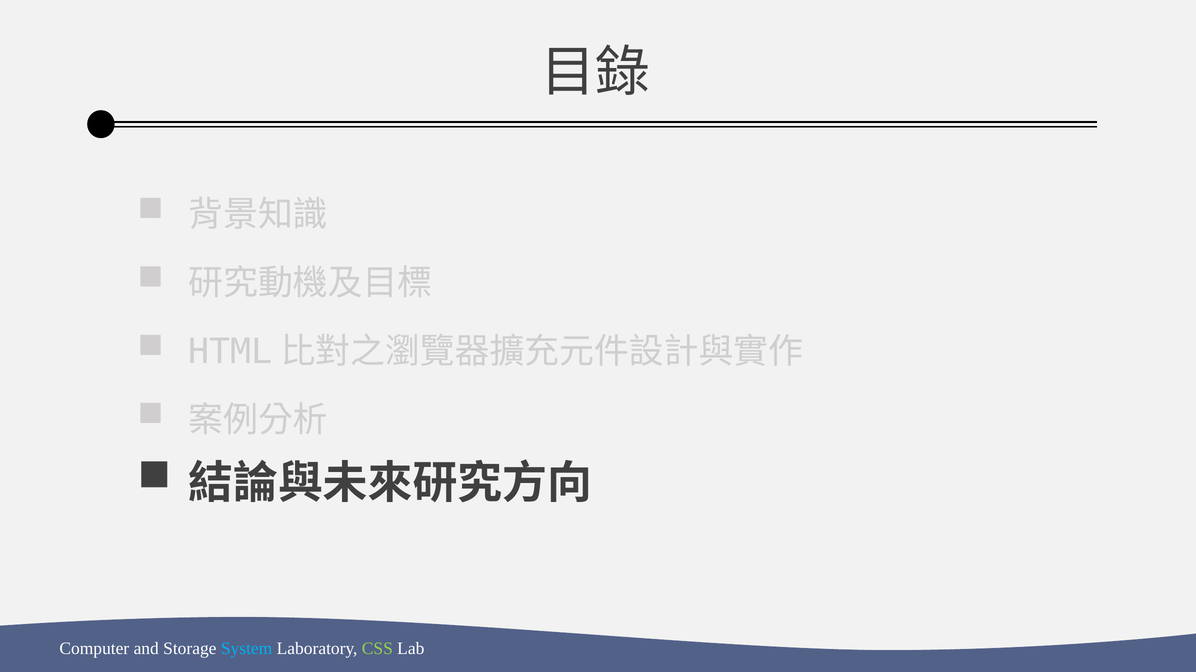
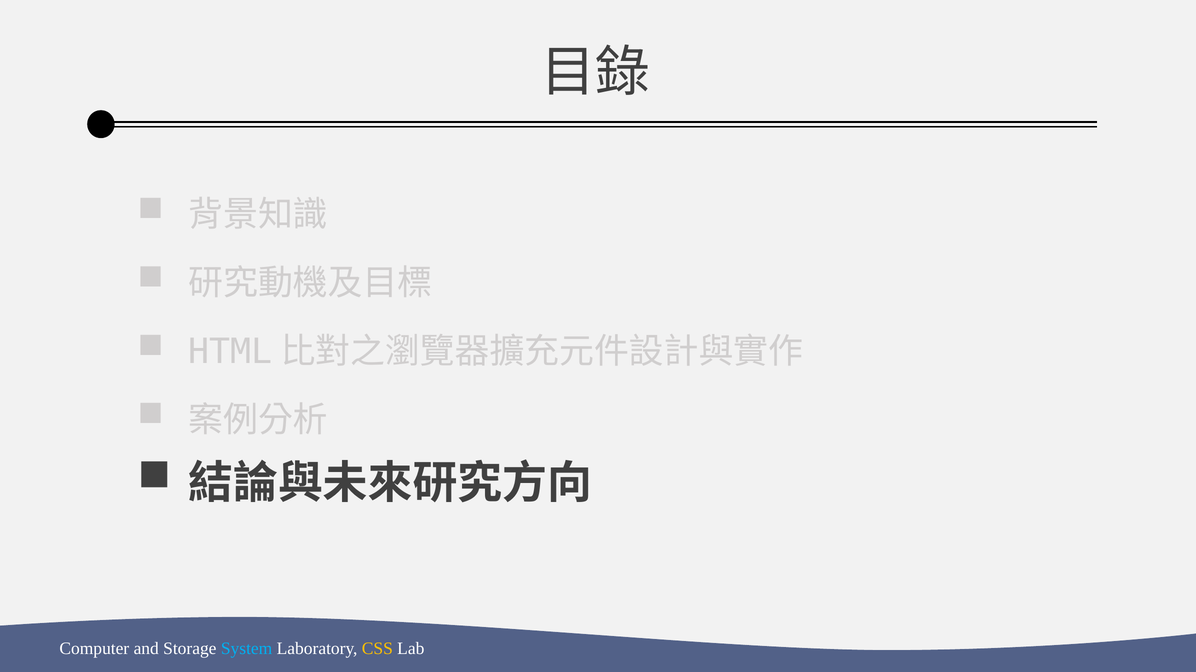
CSS colour: light green -> yellow
